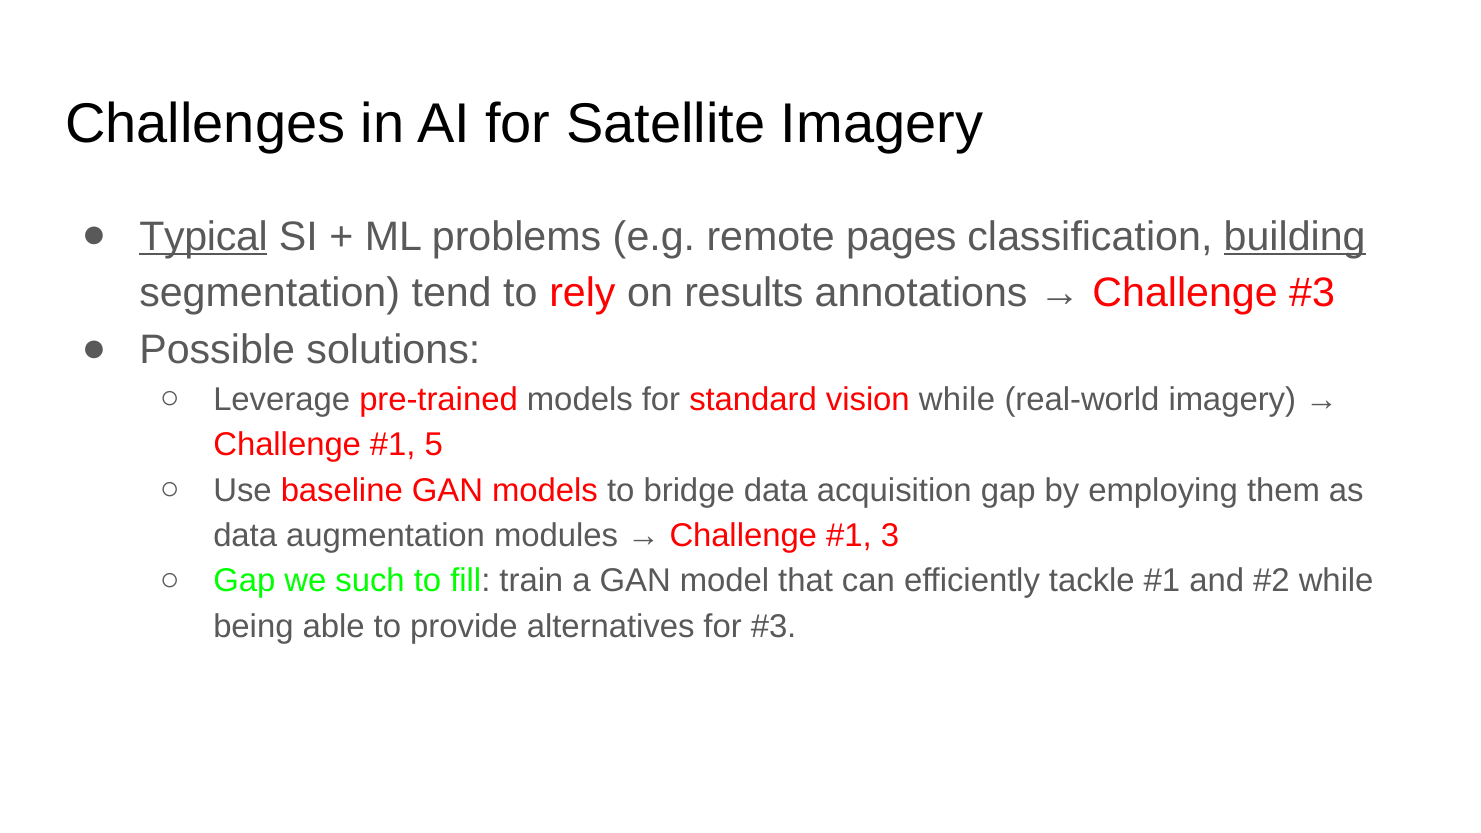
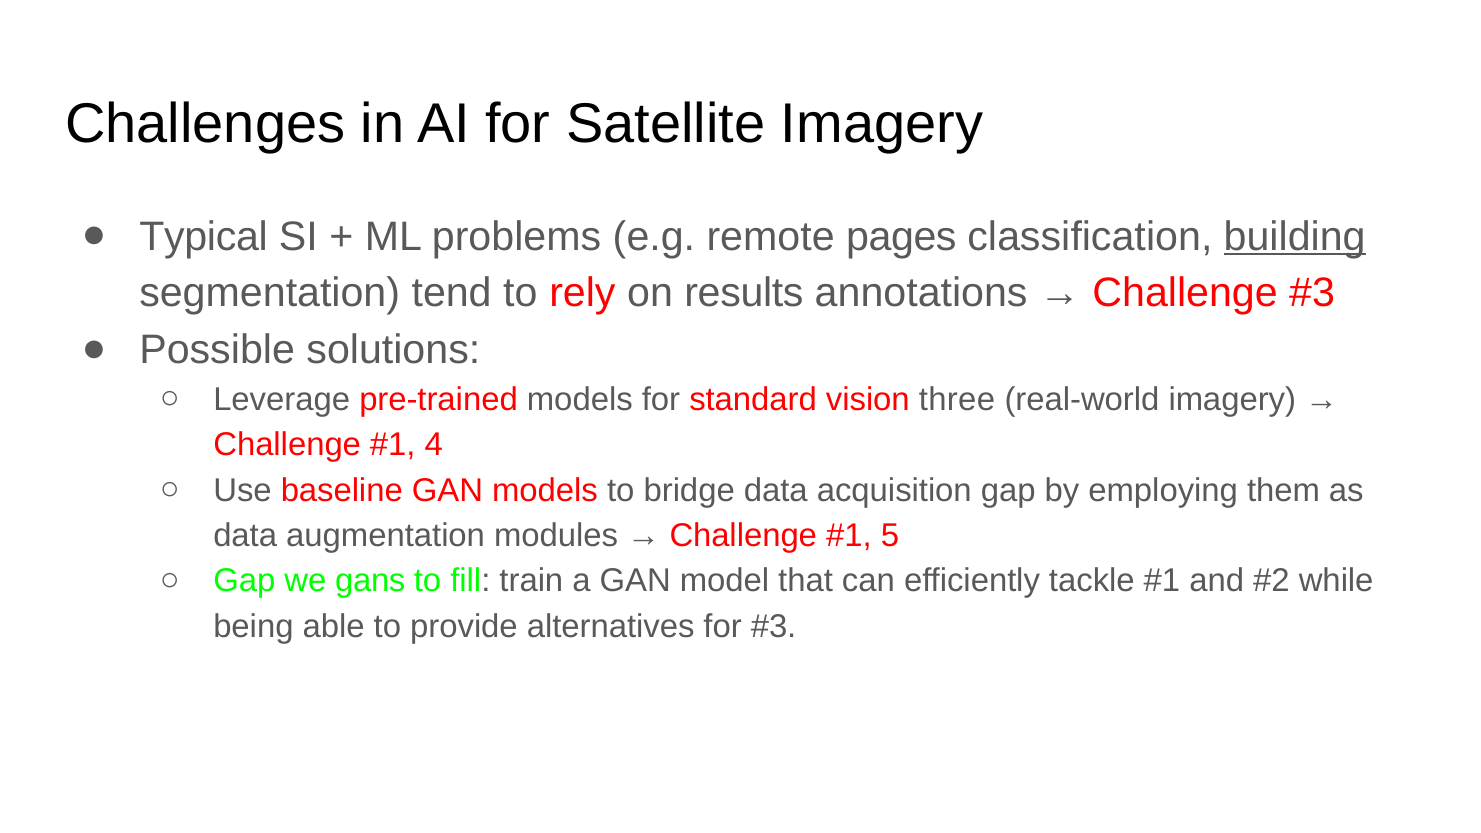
Typical underline: present -> none
vision while: while -> three
5: 5 -> 4
3: 3 -> 5
such: such -> gans
